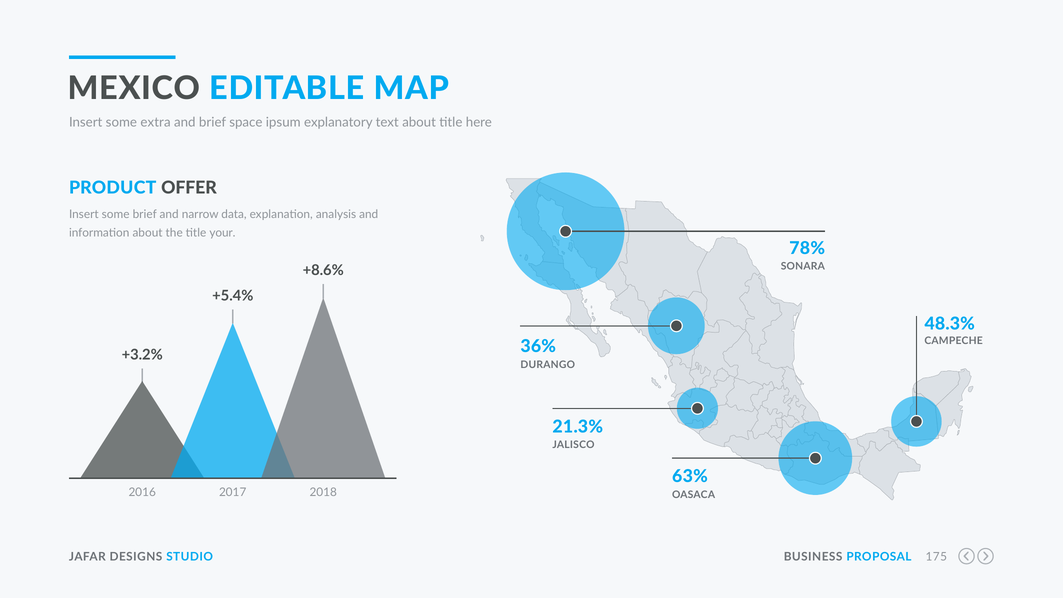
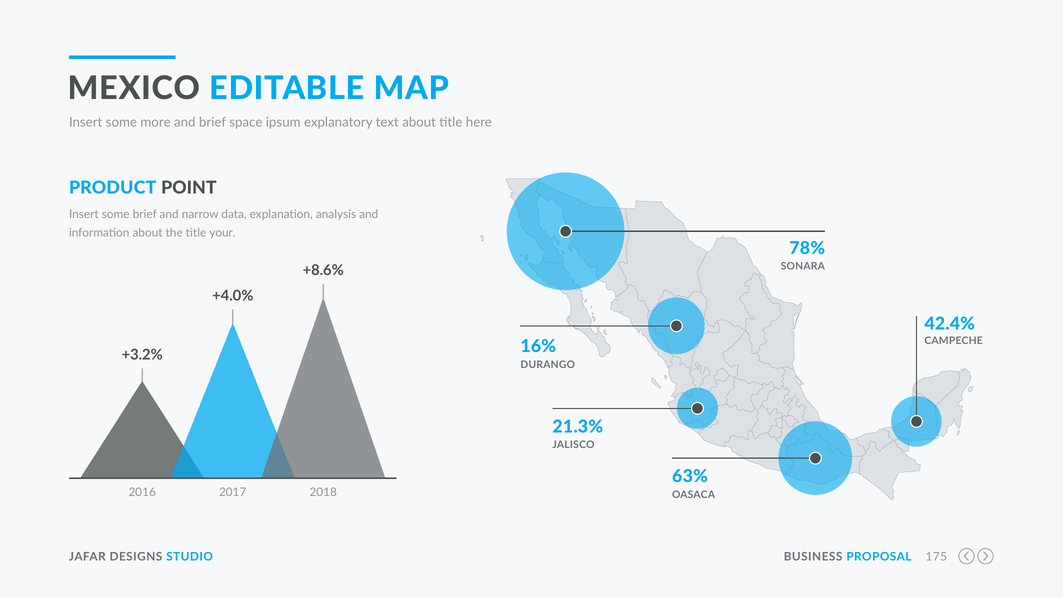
extra: extra -> more
OFFER: OFFER -> POINT
+5.4%: +5.4% -> +4.0%
48.3%: 48.3% -> 42.4%
36%: 36% -> 16%
